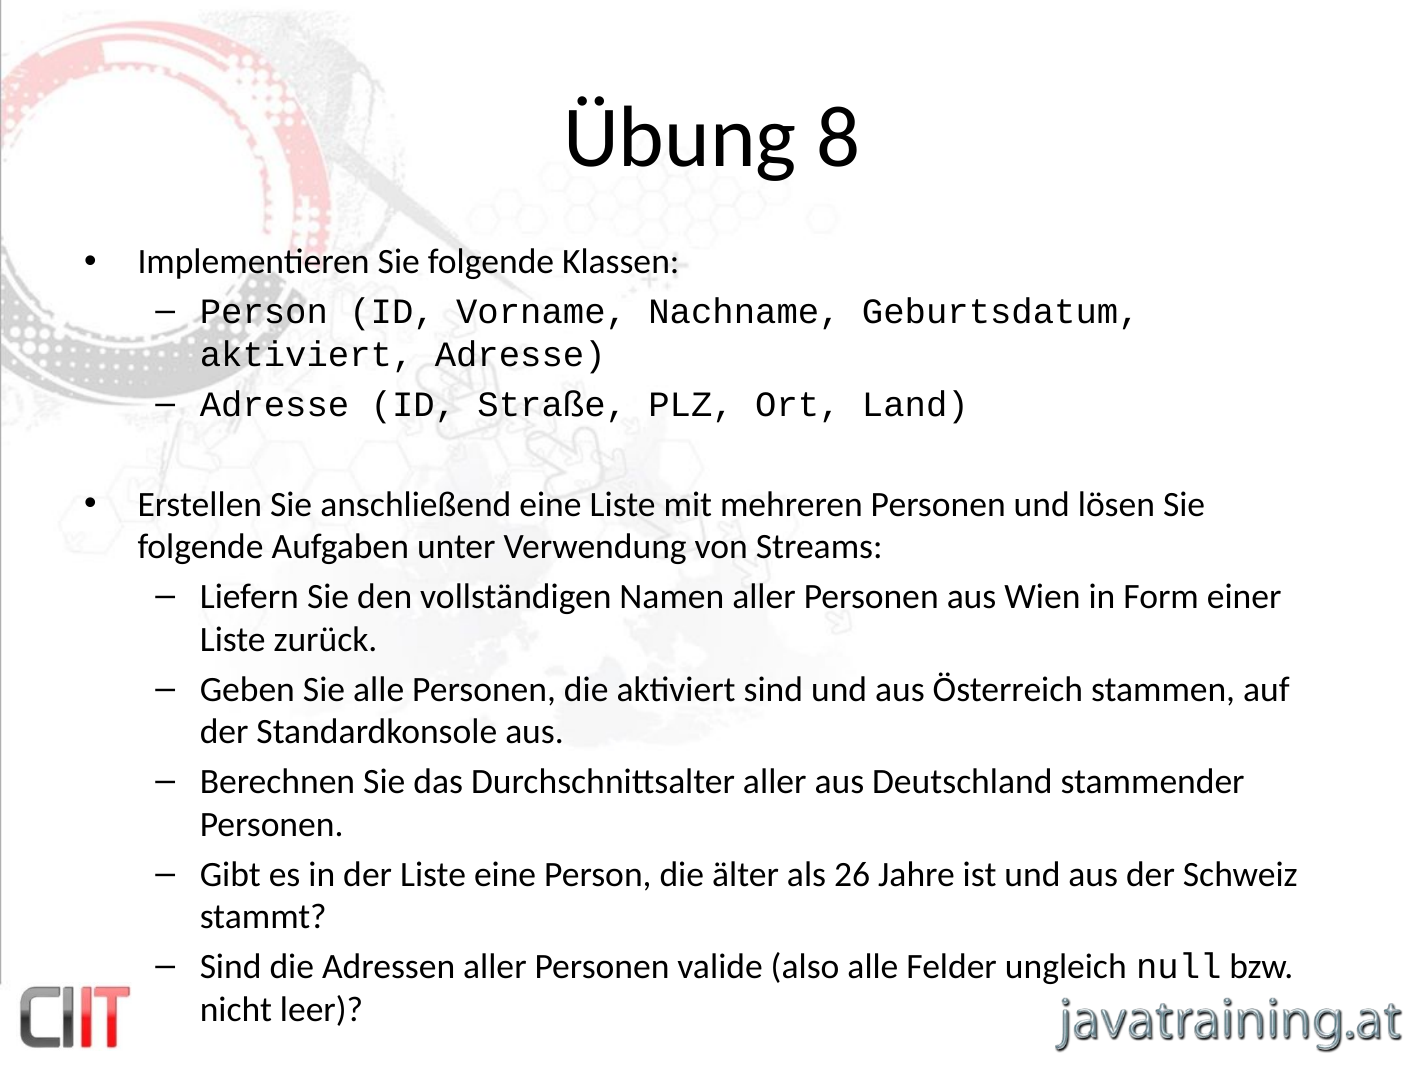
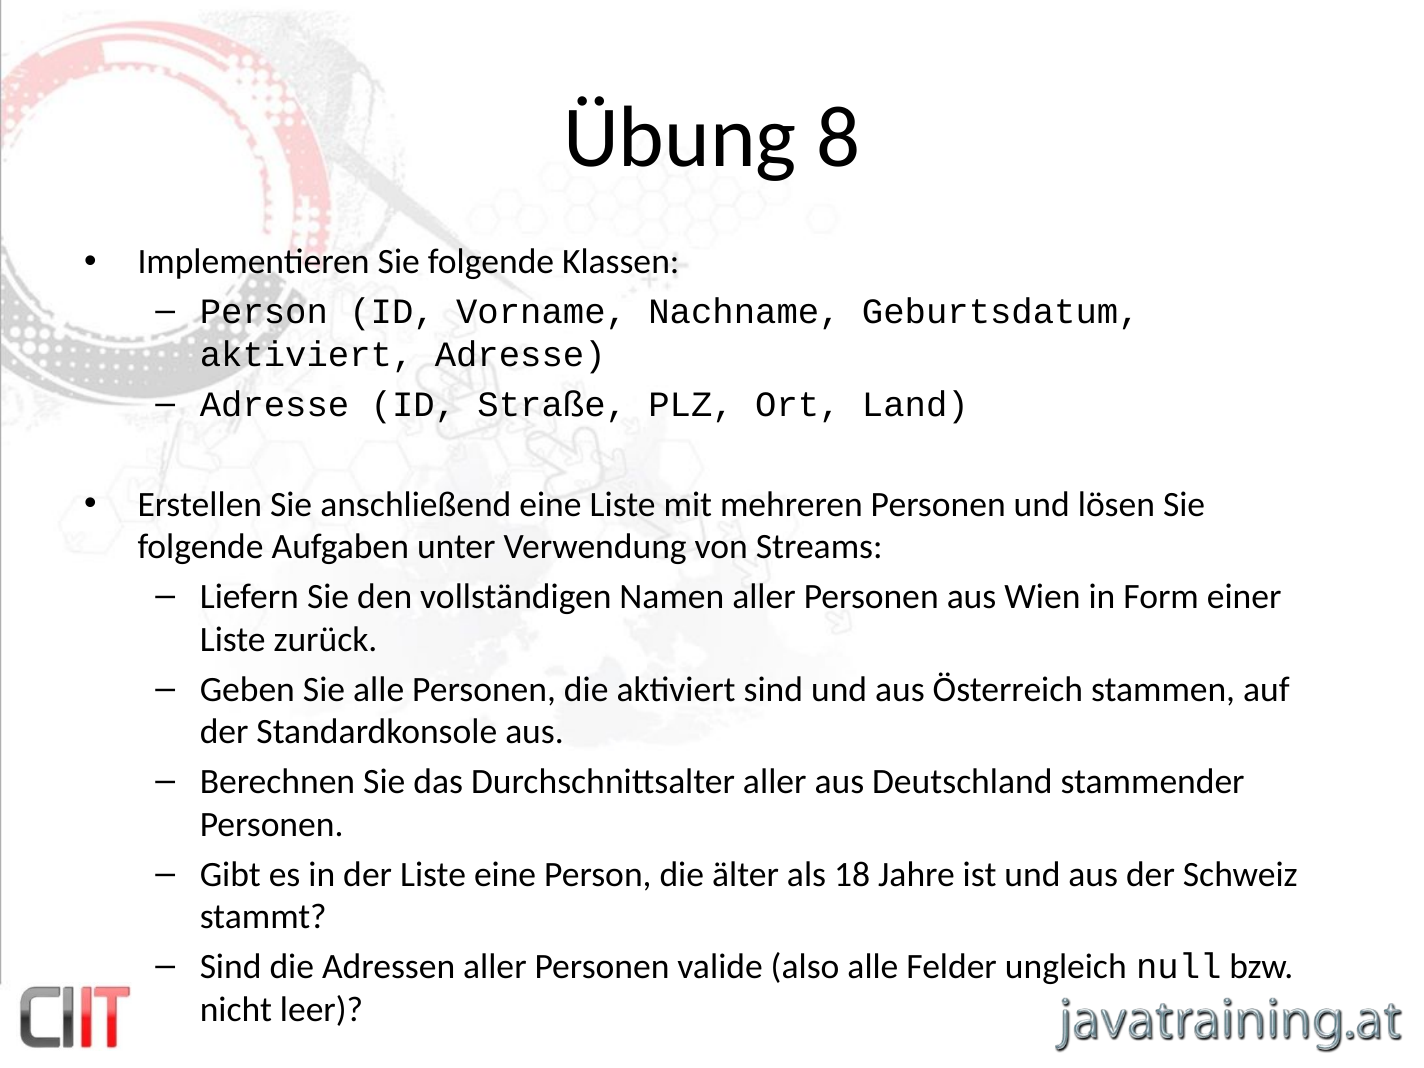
26: 26 -> 18
